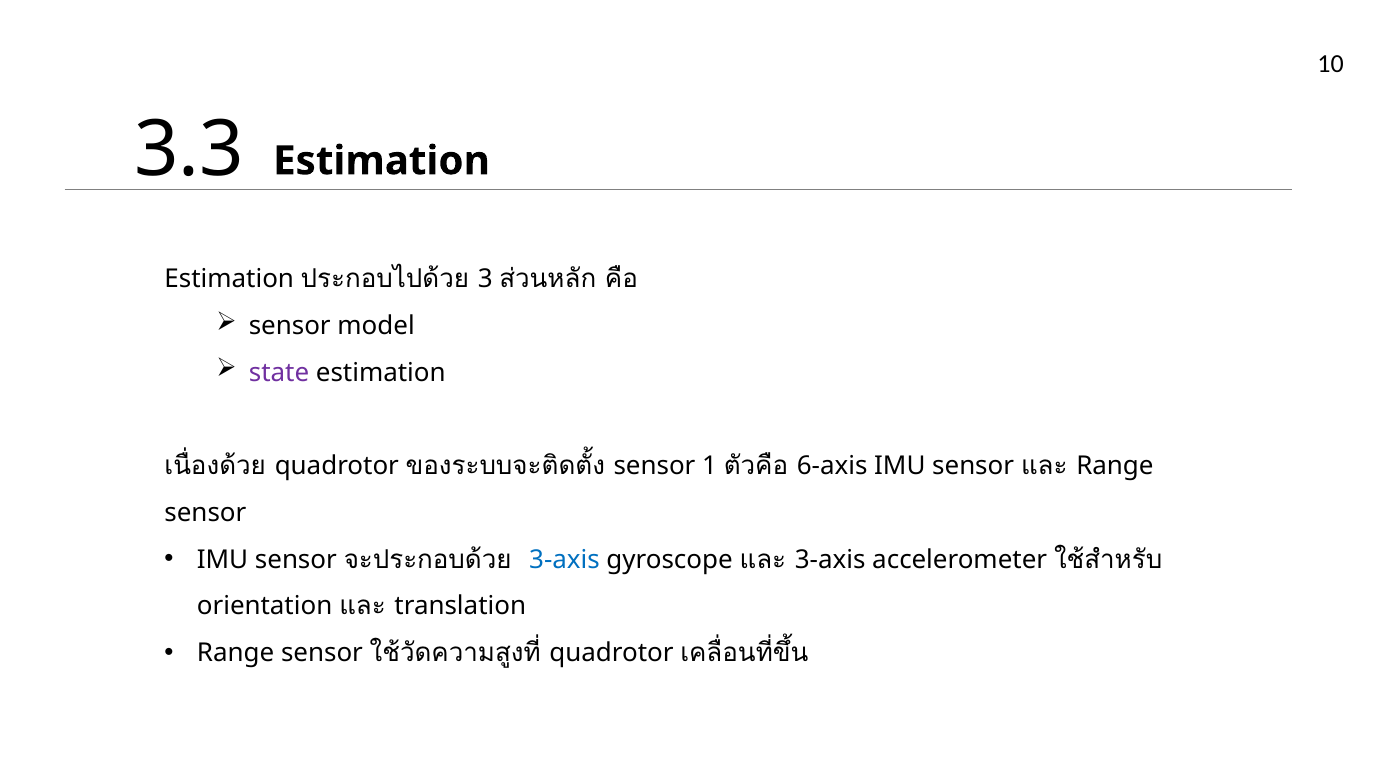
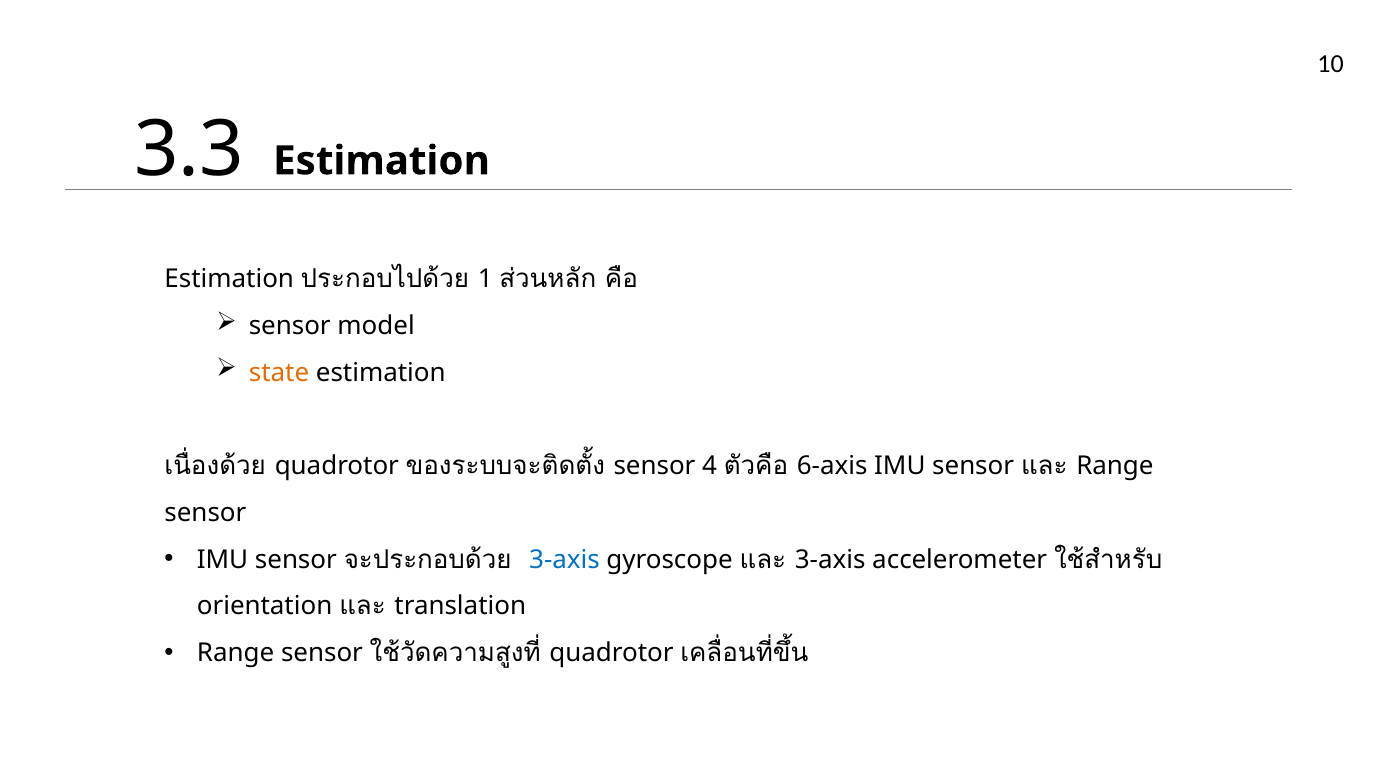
3: 3 -> 1
state colour: purple -> orange
1: 1 -> 4
